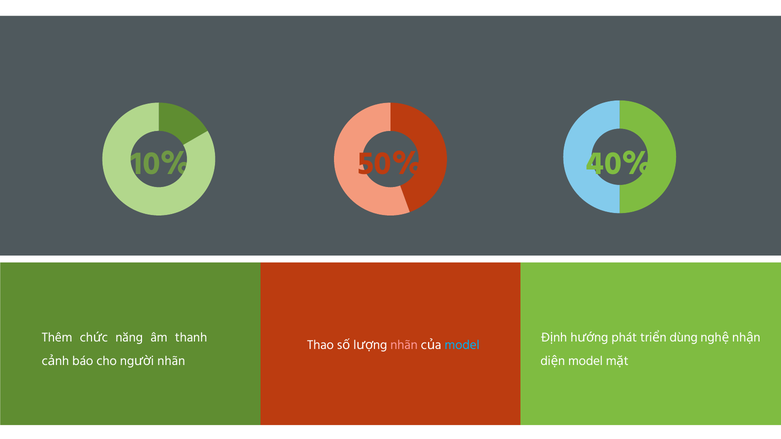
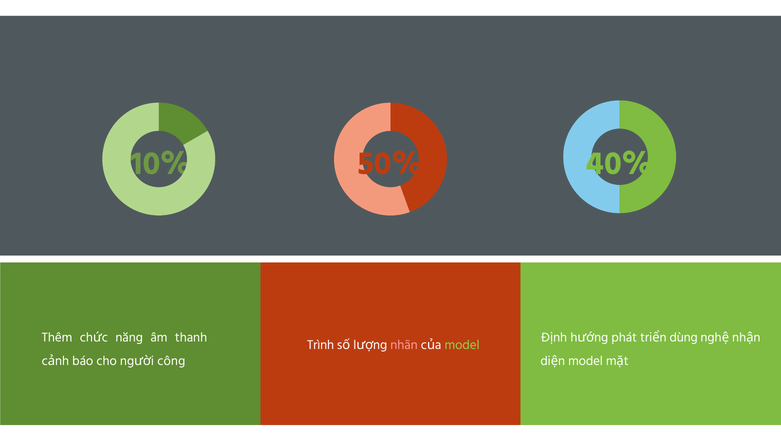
Thao: Thao -> Trình
model at (462, 345) colour: light blue -> light green
nhãn at (171, 361): nhãn -> công
